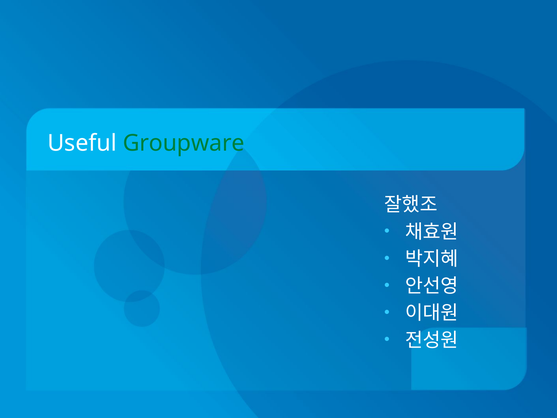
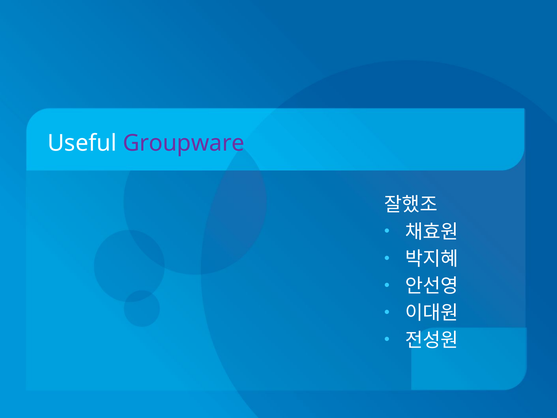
Groupware colour: green -> purple
